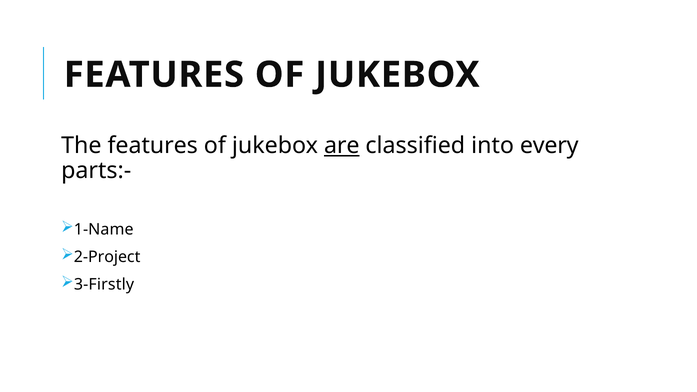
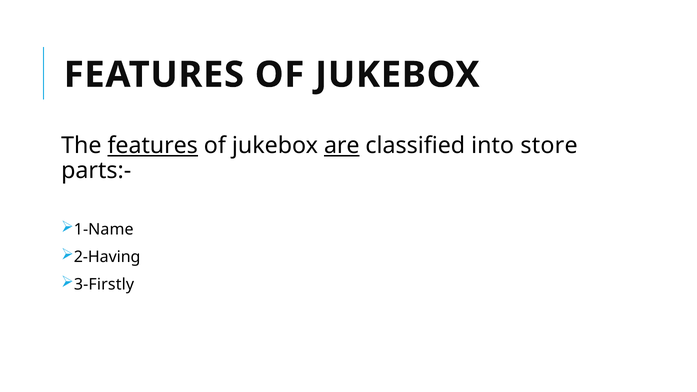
features at (153, 146) underline: none -> present
every: every -> store
2-Project: 2-Project -> 2-Having
